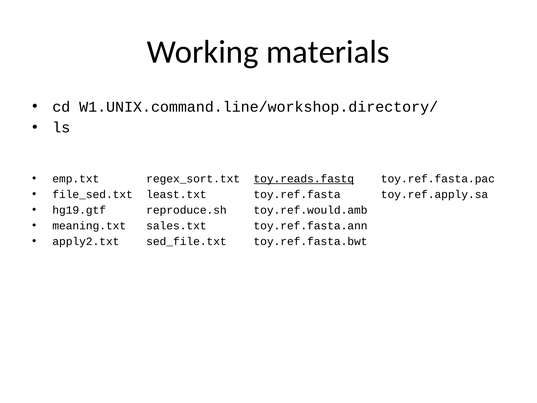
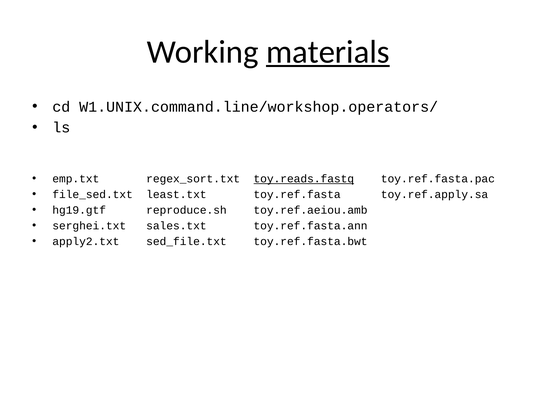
materials underline: none -> present
W1.UNIX.command.line/workshop.directory/: W1.UNIX.command.line/workshop.directory/ -> W1.UNIX.command.line/workshop.operators/
toy.ref.would.amb: toy.ref.would.amb -> toy.ref.aeiou.amb
meaning.txt: meaning.txt -> serghei.txt
